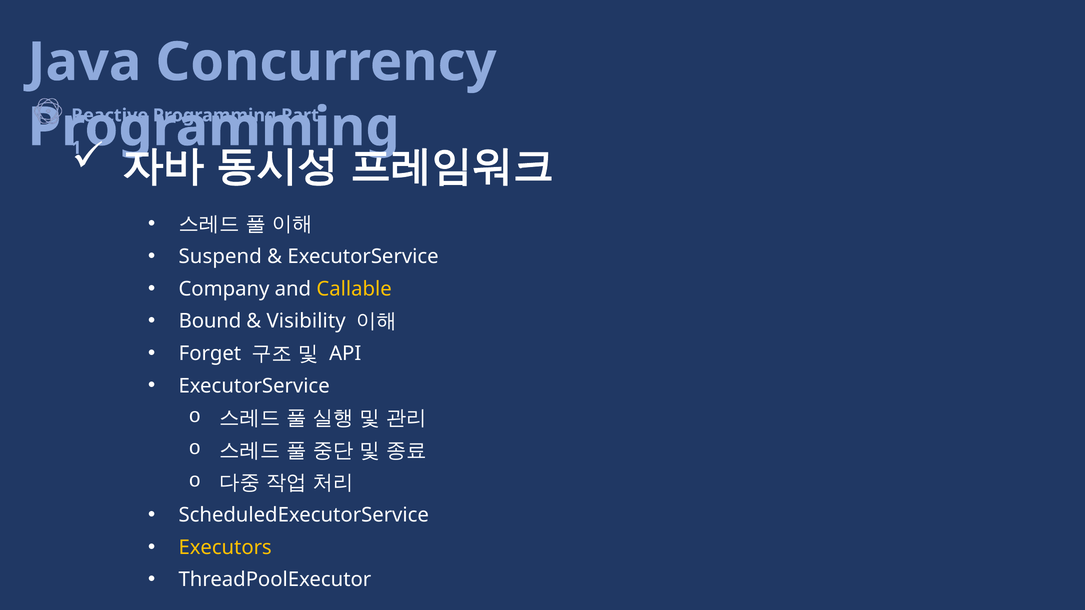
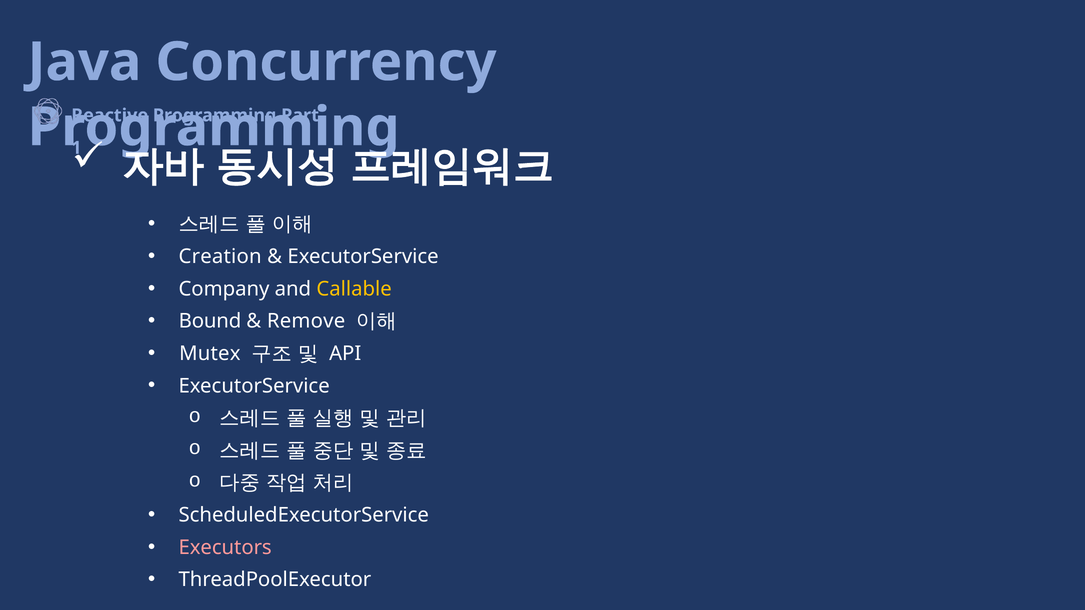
Suspend: Suspend -> Creation
Visibility: Visibility -> Remove
Forget: Forget -> Mutex
Executors colour: yellow -> pink
